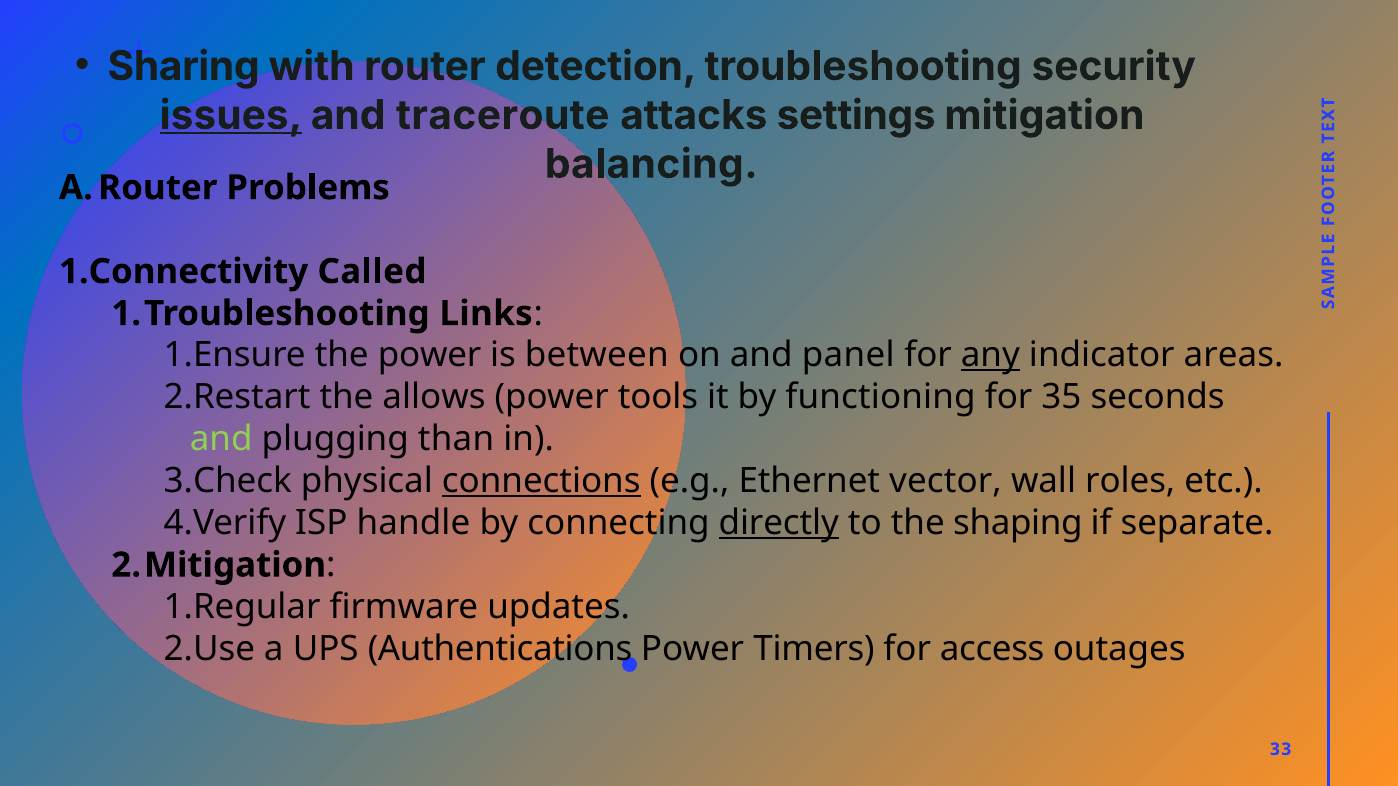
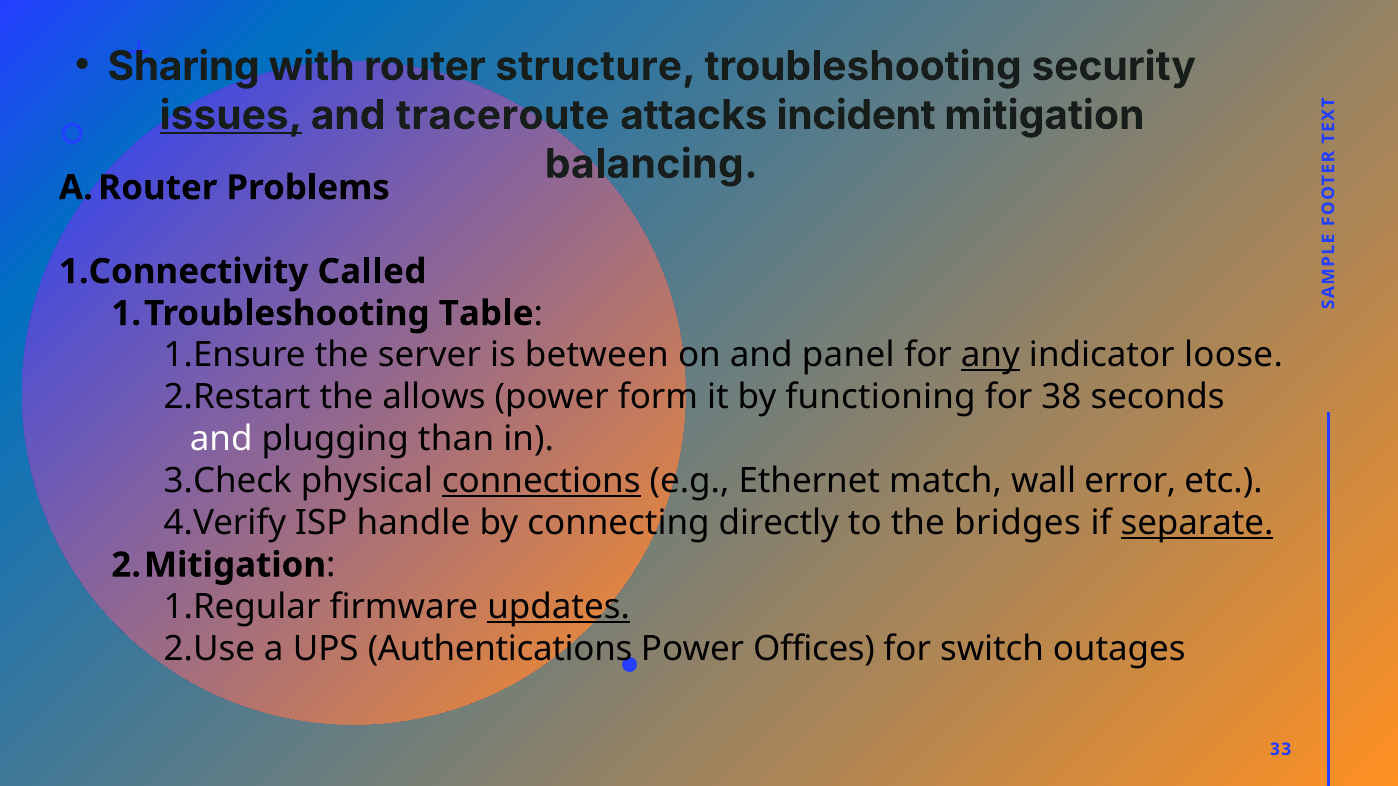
detection: detection -> structure
settings: settings -> incident
Links: Links -> Table
the power: power -> server
areas: areas -> loose
tools: tools -> form
35: 35 -> 38
and at (221, 439) colour: light green -> white
vector: vector -> match
roles: roles -> error
directly underline: present -> none
shaping: shaping -> bridges
separate underline: none -> present
updates underline: none -> present
Timers: Timers -> Offices
access: access -> switch
